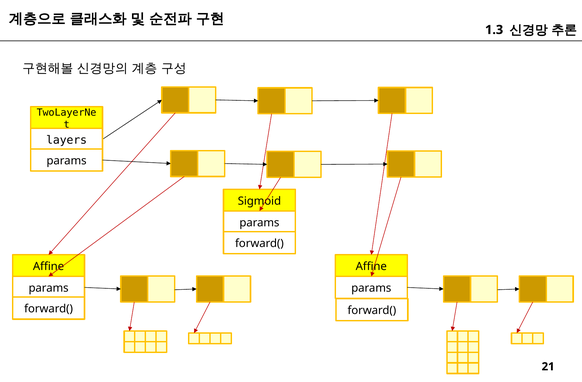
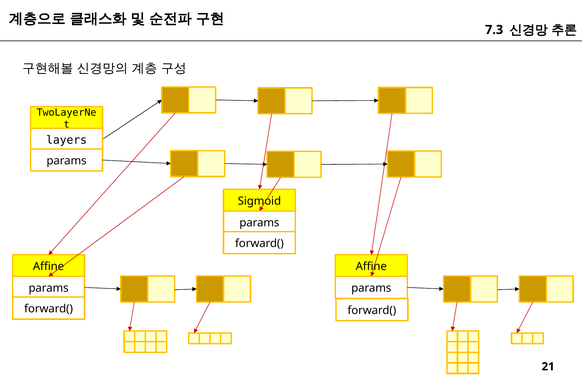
1.3: 1.3 -> 7.3
